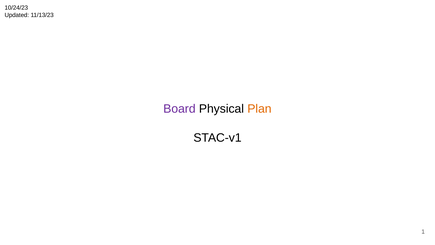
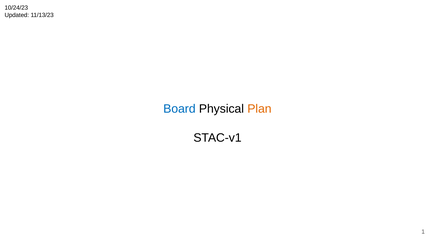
Board colour: purple -> blue
